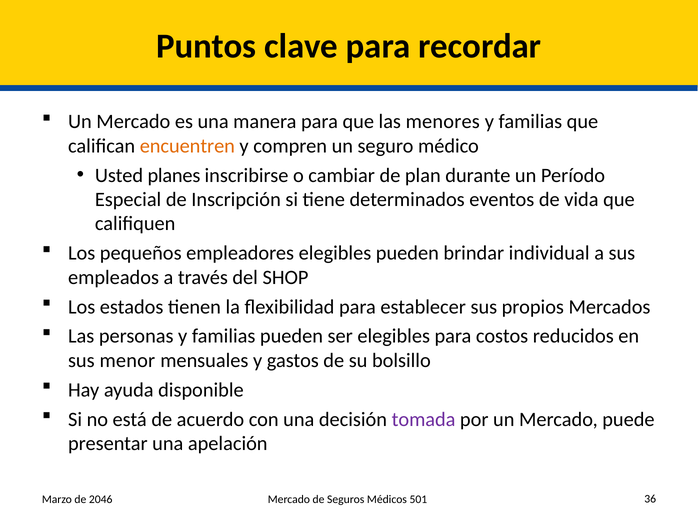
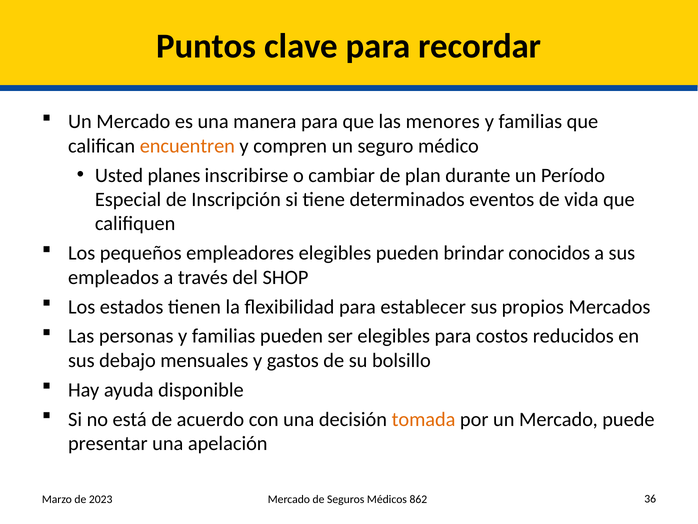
individual: individual -> conocidos
menor: menor -> debajo
tomada colour: purple -> orange
2046: 2046 -> 2023
501: 501 -> 862
